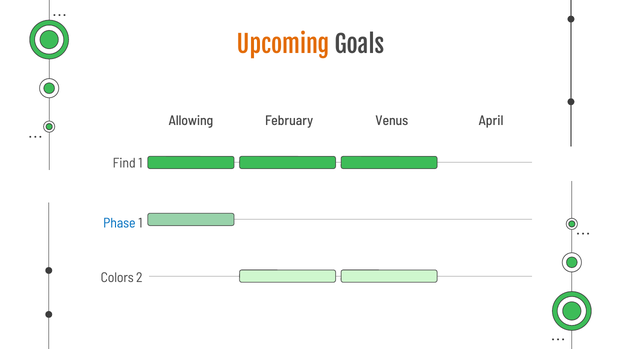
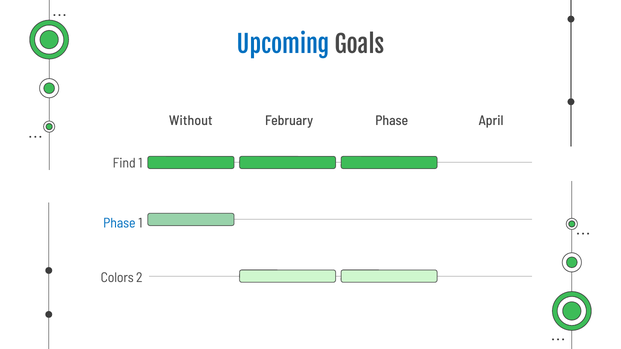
Upcoming colour: orange -> blue
Allowing: Allowing -> Without
February Venus: Venus -> Phase
